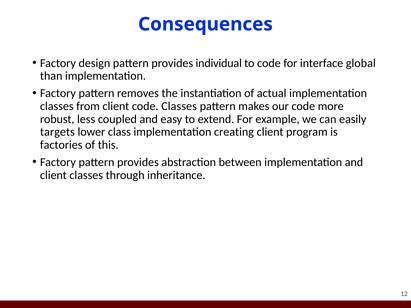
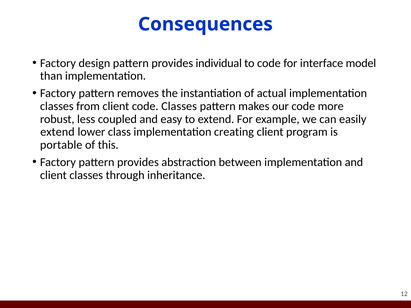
global: global -> model
targets at (57, 132): targets -> extend
factories: factories -> portable
